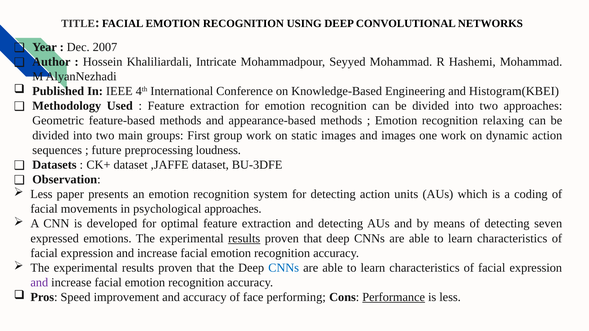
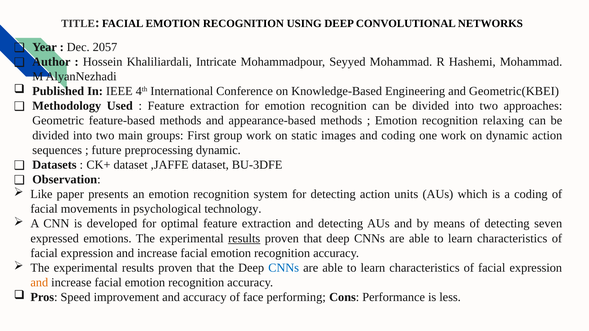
2007: 2007 -> 2057
Histogram(KBEI: Histogram(KBEI -> Geometric(KBEI
and images: images -> coding
preprocessing loudness: loudness -> dynamic
Less at (41, 194): Less -> Like
psychological approaches: approaches -> technology
and at (39, 283) colour: purple -> orange
Performance underline: present -> none
